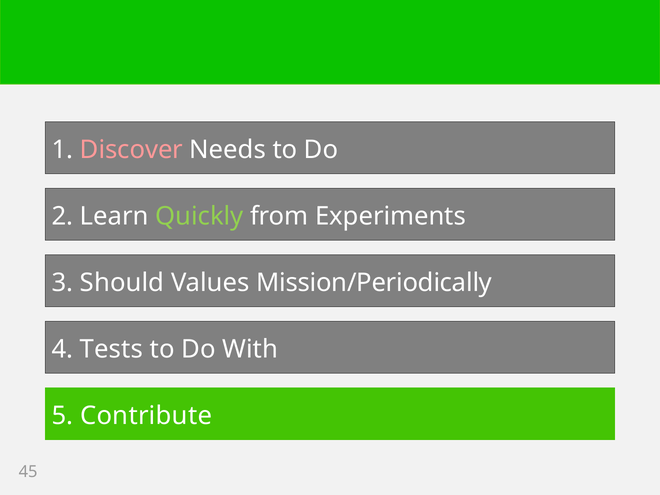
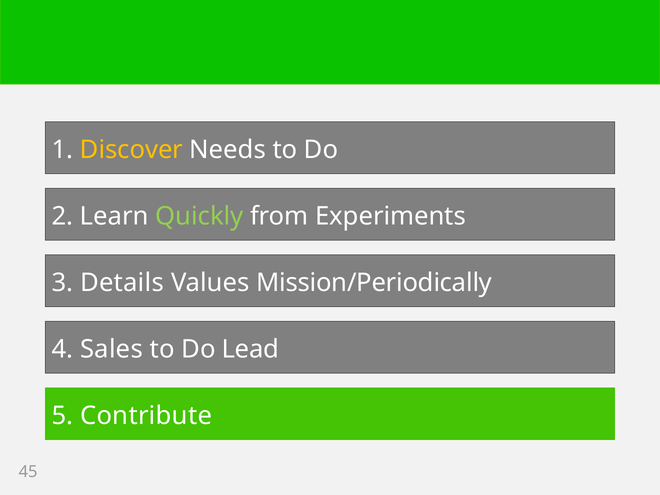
Discover colour: pink -> yellow
Should: Should -> Details
Tests: Tests -> Sales
With: With -> Lead
